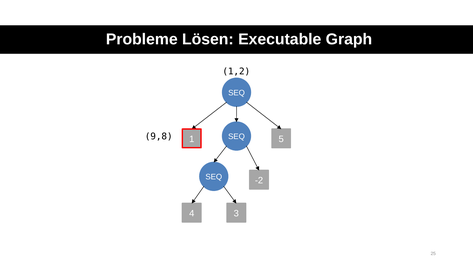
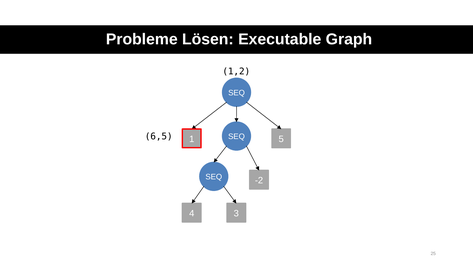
9,8: 9,8 -> 6,5
